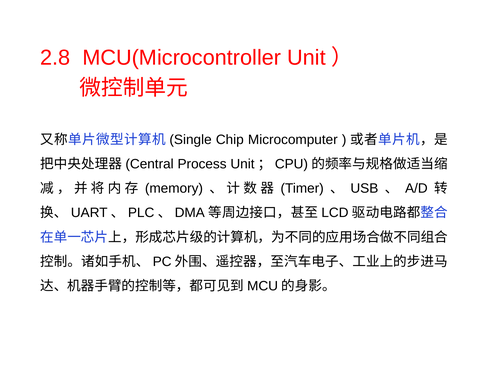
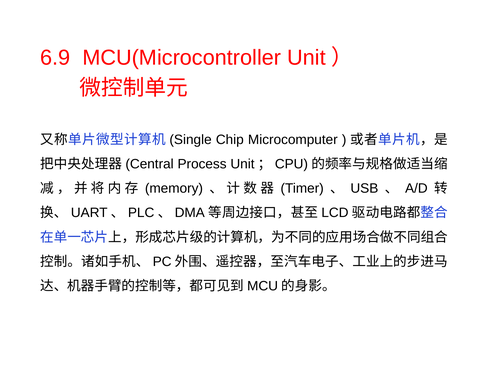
2.8: 2.8 -> 6.9
